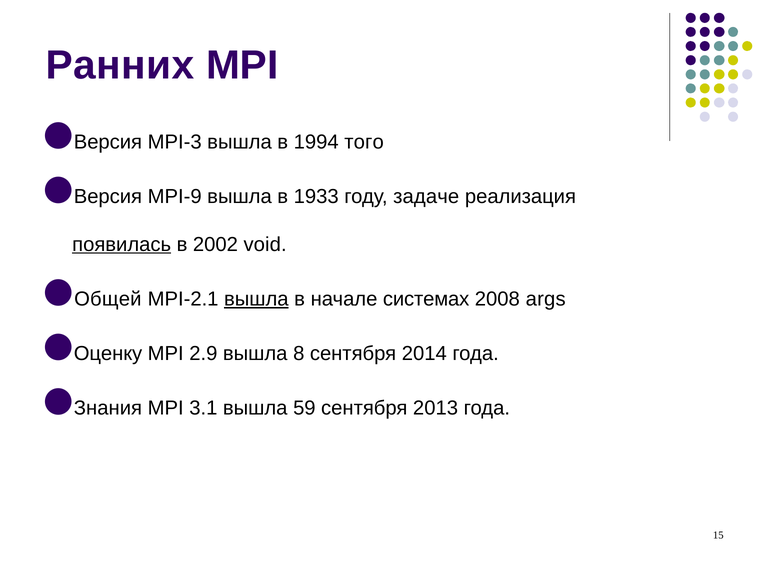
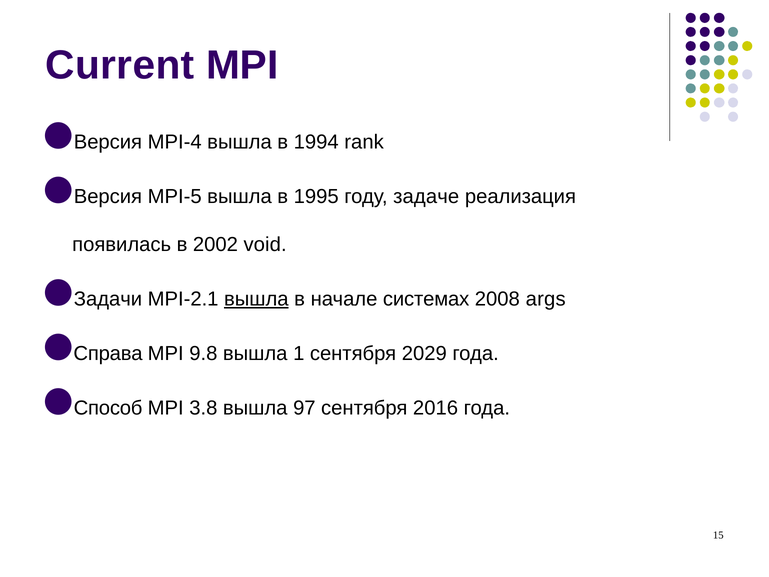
Ранних: Ранних -> Current
MPI-3: MPI-3 -> MPI-4
того: того -> rank
MPI-9: MPI-9 -> MPI-5
1933: 1933 -> 1995
появилась underline: present -> none
Общей: Общей -> Задачи
Оценку: Оценку -> Справа
2.9: 2.9 -> 9.8
8: 8 -> 1
2014: 2014 -> 2029
Знания: Знания -> Способ
3.1: 3.1 -> 3.8
59: 59 -> 97
2013: 2013 -> 2016
